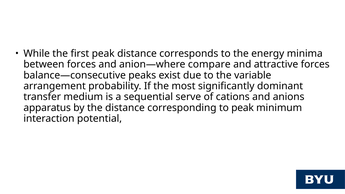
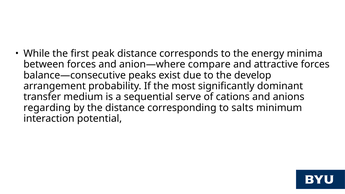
variable: variable -> develop
apparatus: apparatus -> regarding
to peak: peak -> salts
